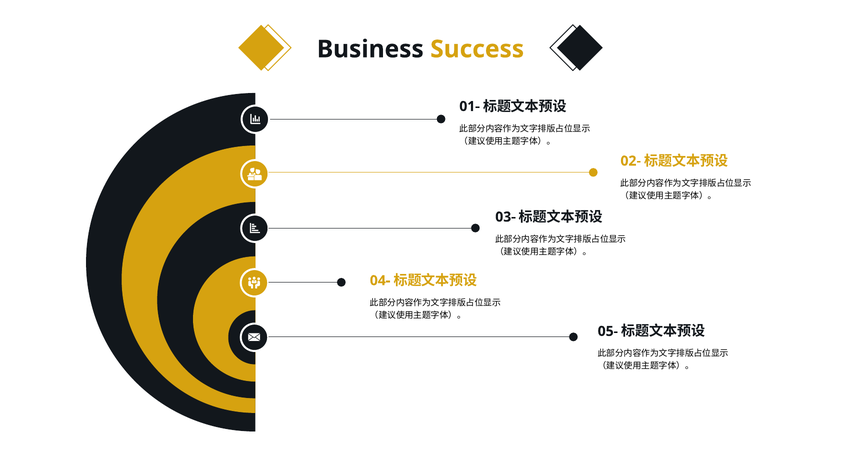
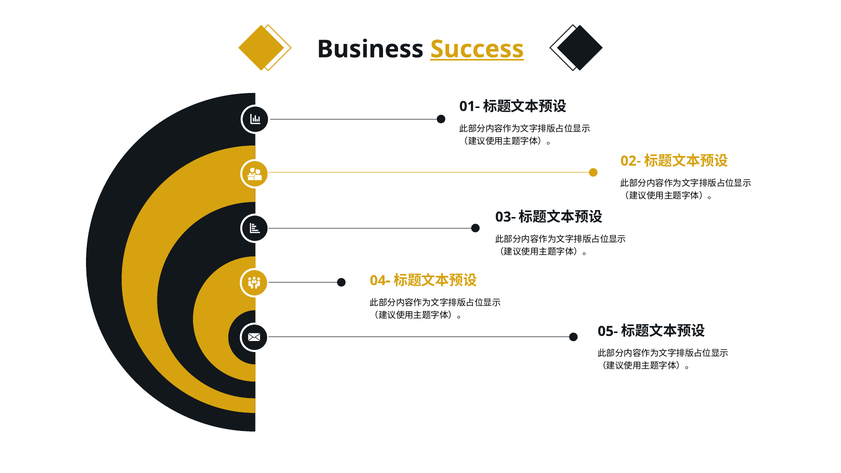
Success underline: none -> present
